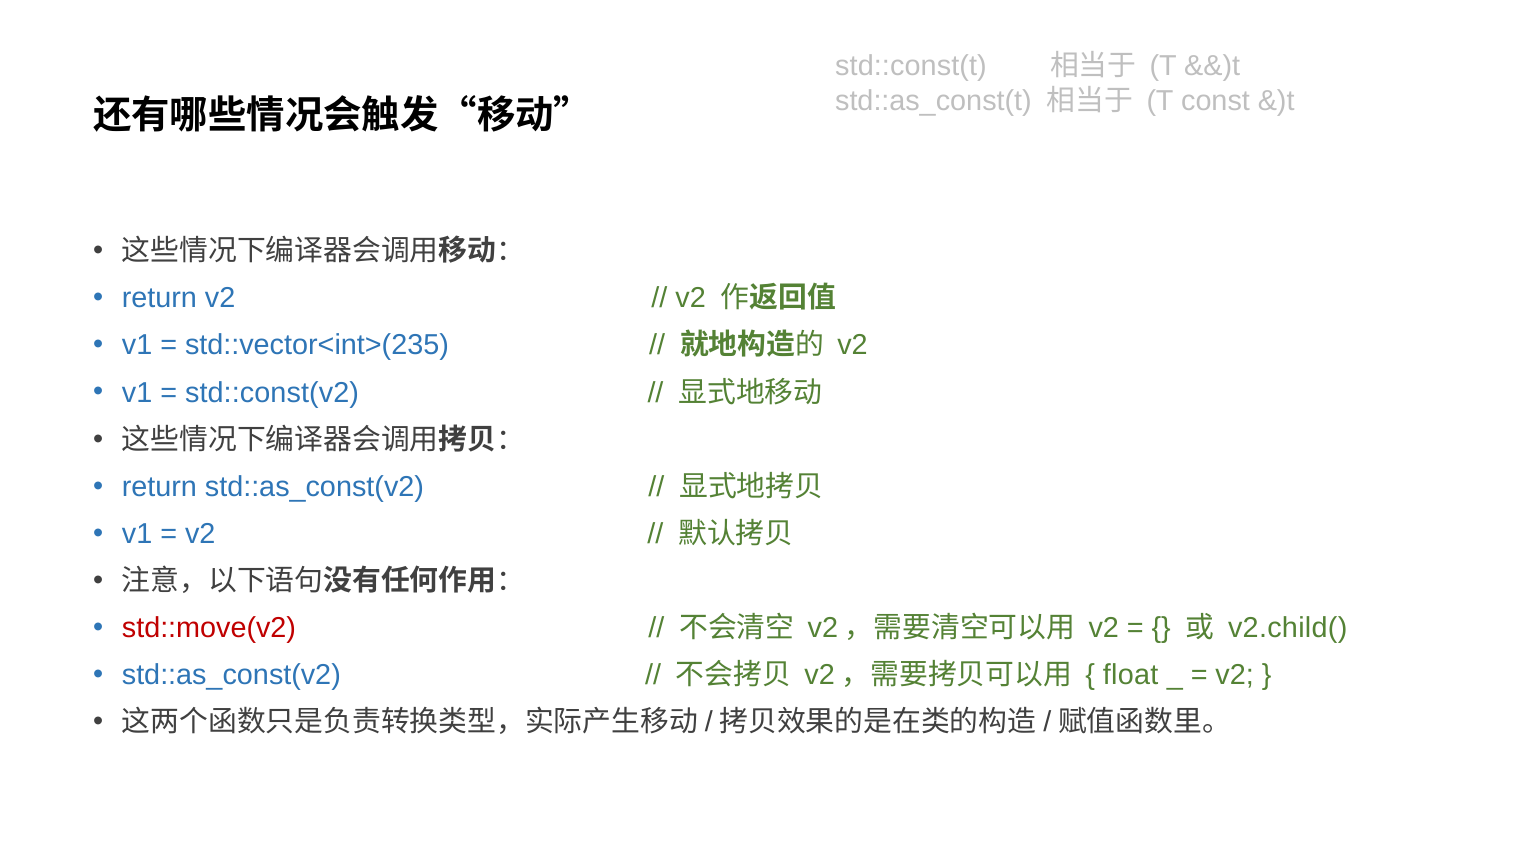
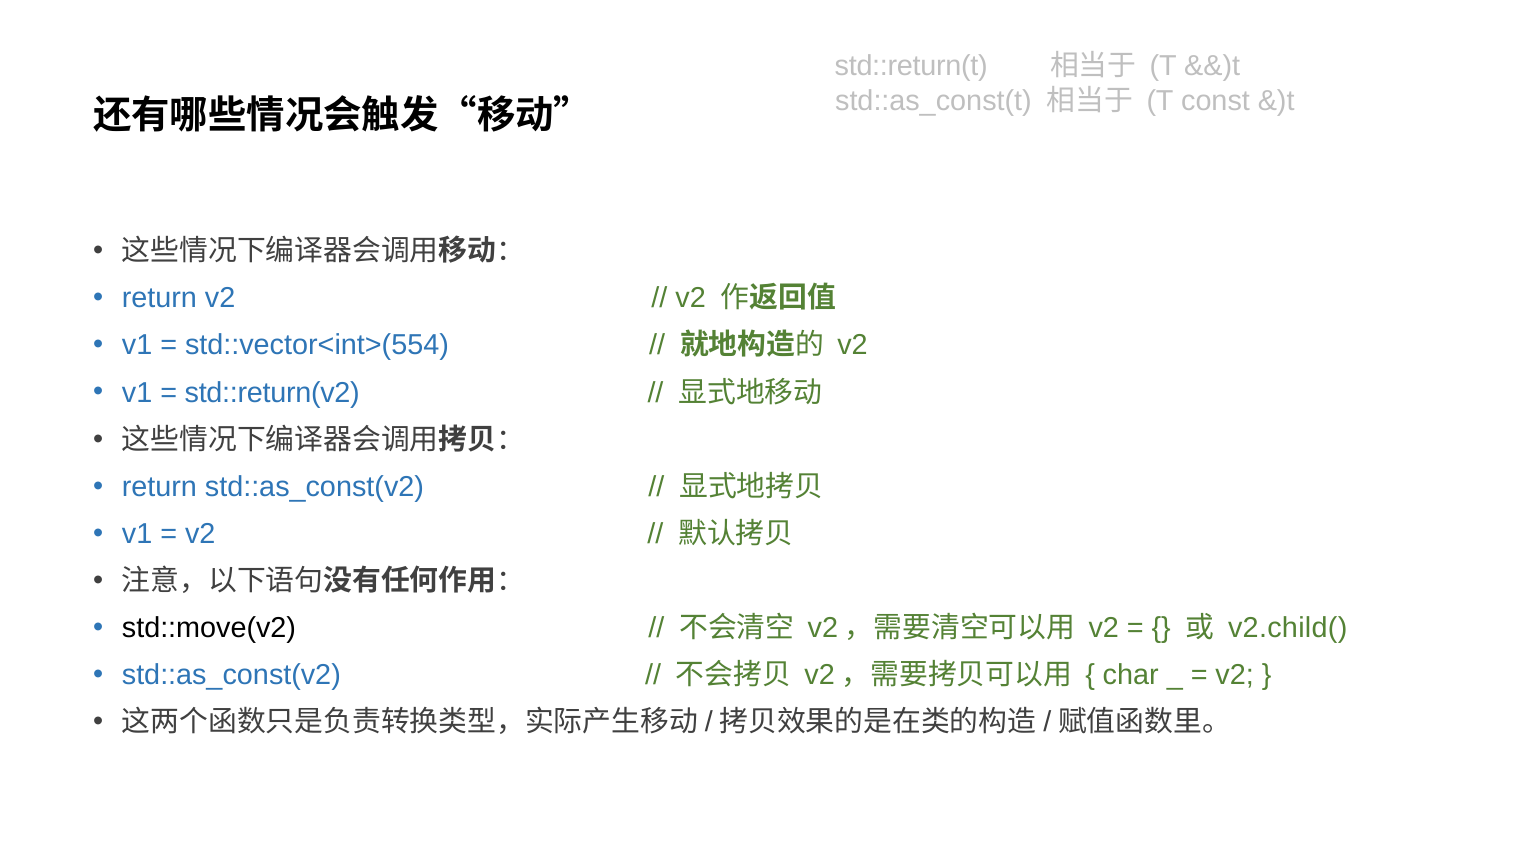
std::const(t: std::const(t -> std::return(t
std::vector<int>(235: std::vector<int>(235 -> std::vector<int>(554
std::const(v2: std::const(v2 -> std::return(v2
std::move(v2 colour: red -> black
float: float -> char
